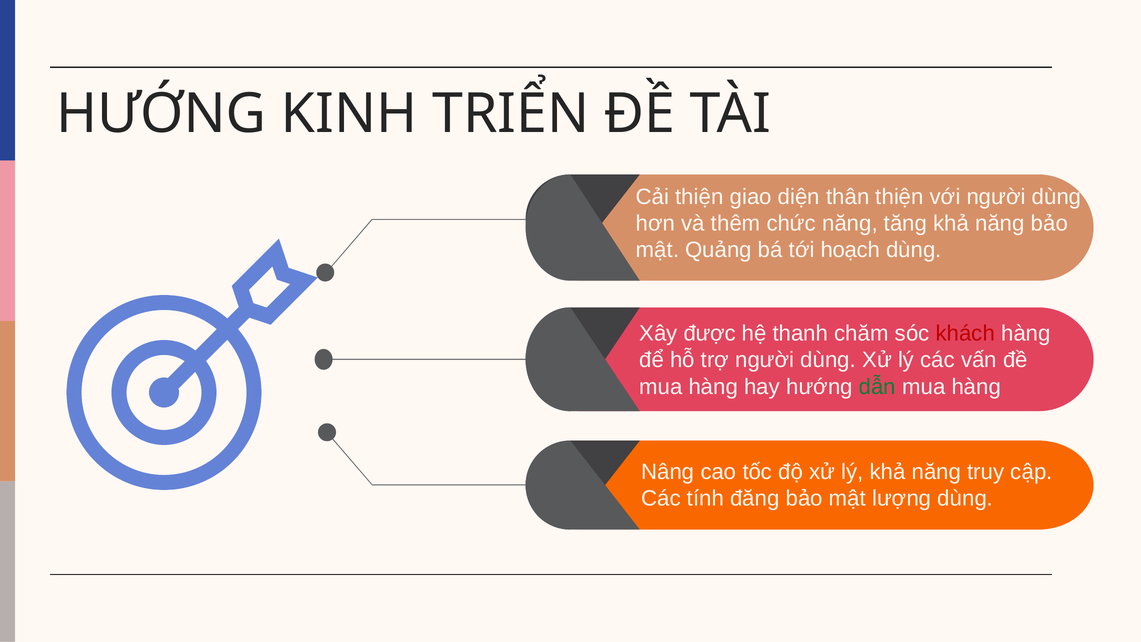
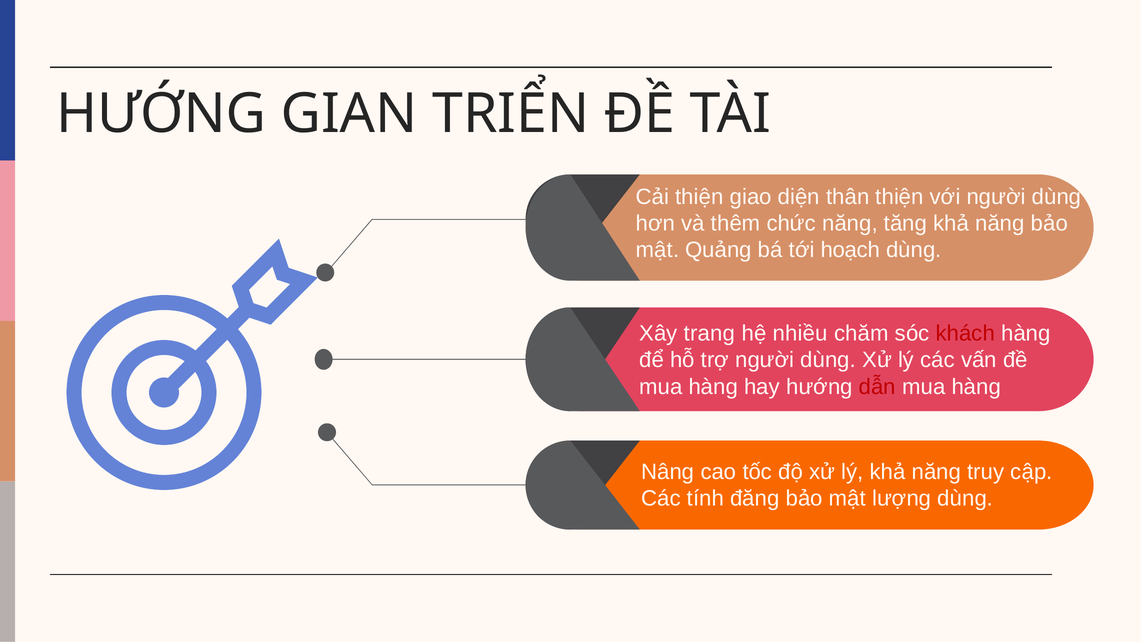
KINH: KINH -> GIAN
được: được -> trang
thanh: thanh -> nhiều
dẫn colour: green -> red
